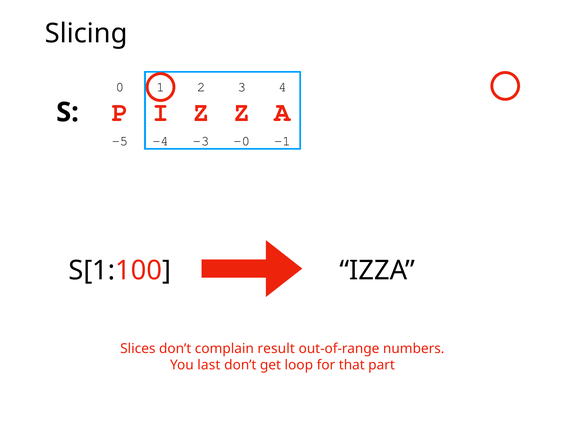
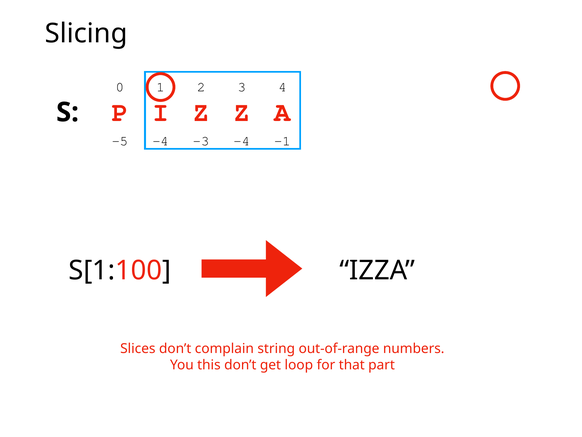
-3 -0: -0 -> -4
result: result -> string
last: last -> this
